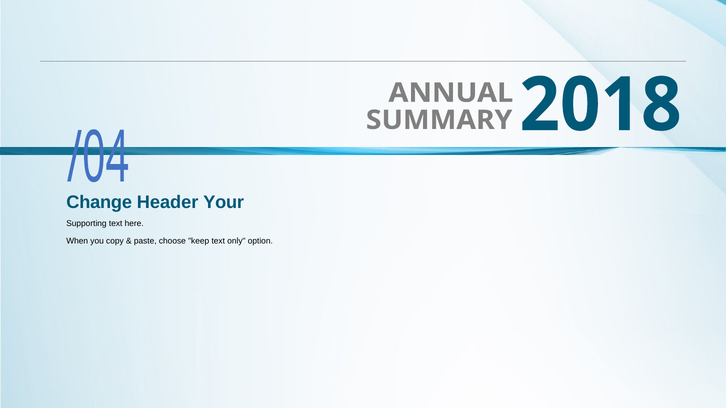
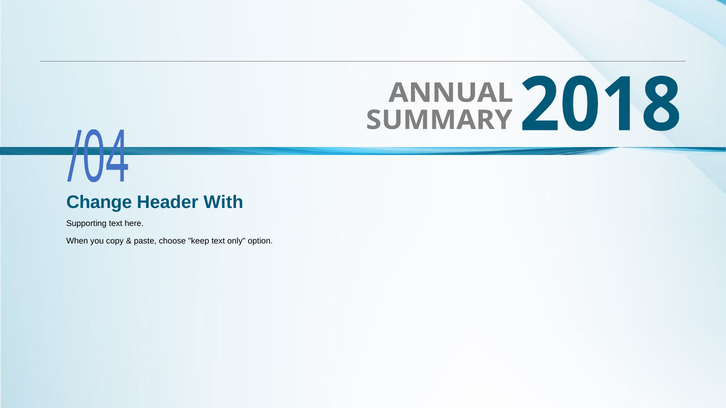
Your: Your -> With
